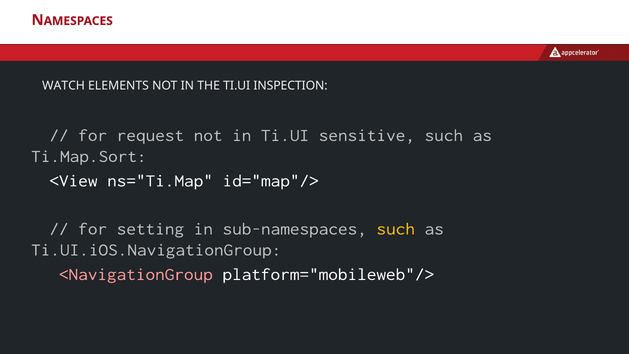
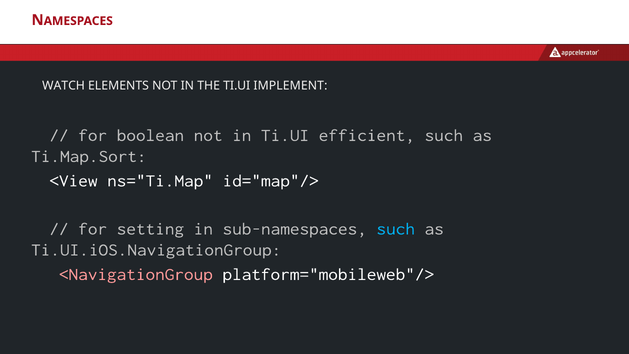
INSPECTION: INSPECTION -> IMPLEMENT
request: request -> boolean
sensitive: sensitive -> efficient
such at (396, 229) colour: yellow -> light blue
